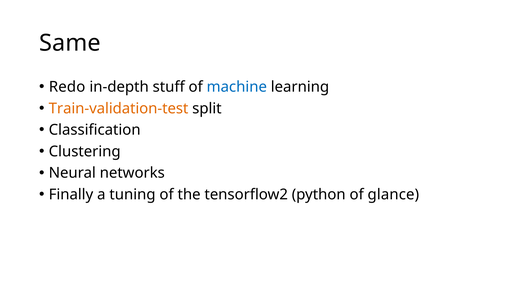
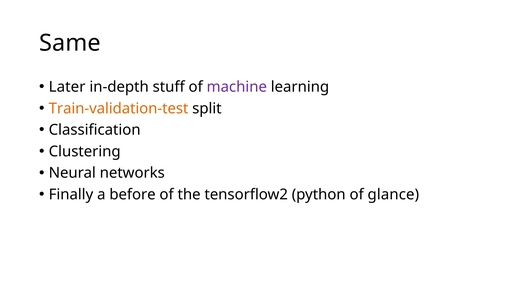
Redo: Redo -> Later
machine colour: blue -> purple
tuning: tuning -> before
